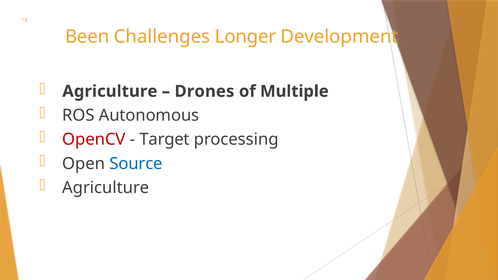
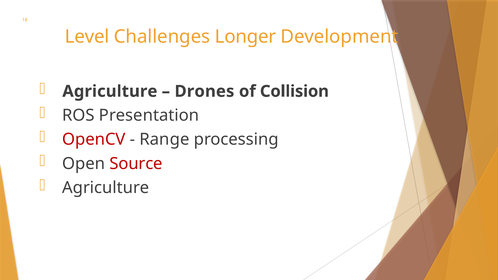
Been: Been -> Level
Multiple: Multiple -> Collision
Autonomous: Autonomous -> Presentation
Target: Target -> Range
Source colour: blue -> red
